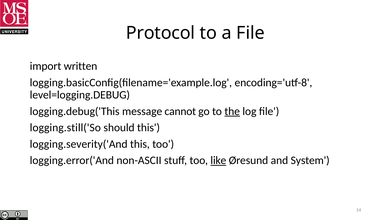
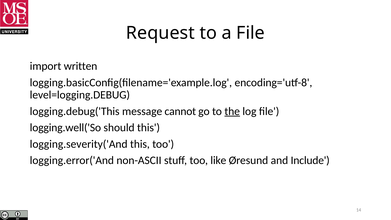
Protocol: Protocol -> Request
logging.still('So: logging.still('So -> logging.well('So
like underline: present -> none
System: System -> Include
